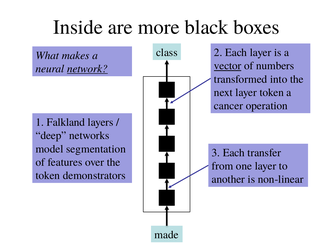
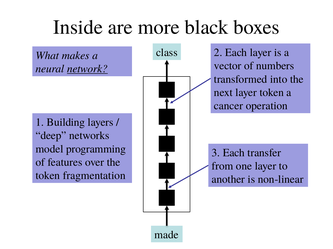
vector underline: present -> none
Falkland: Falkland -> Building
segmentation: segmentation -> programming
demonstrators: demonstrators -> fragmentation
